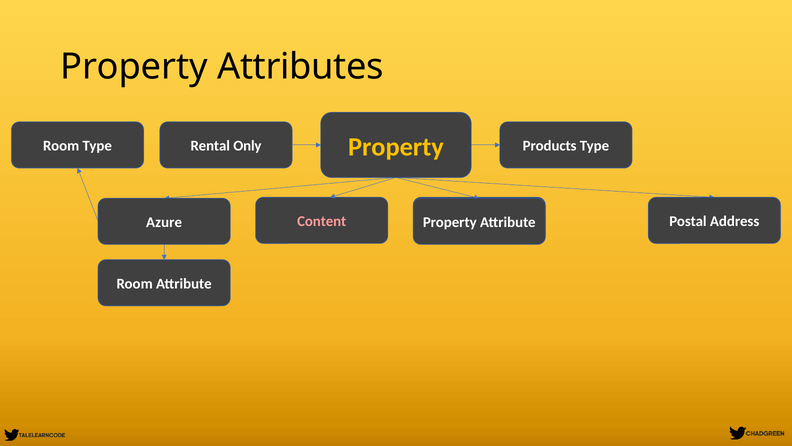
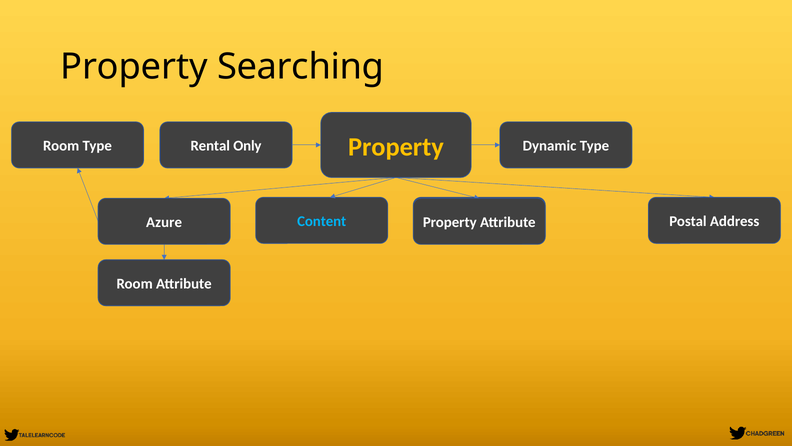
Attributes: Attributes -> Searching
Products: Products -> Dynamic
Content colour: pink -> light blue
